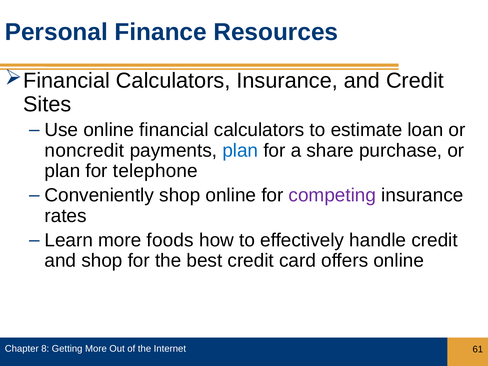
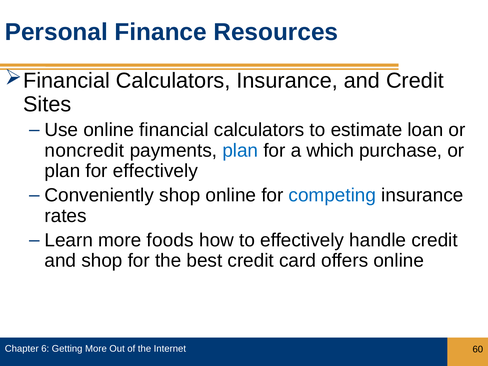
share: share -> which
for telephone: telephone -> effectively
competing colour: purple -> blue
8: 8 -> 6
61: 61 -> 60
